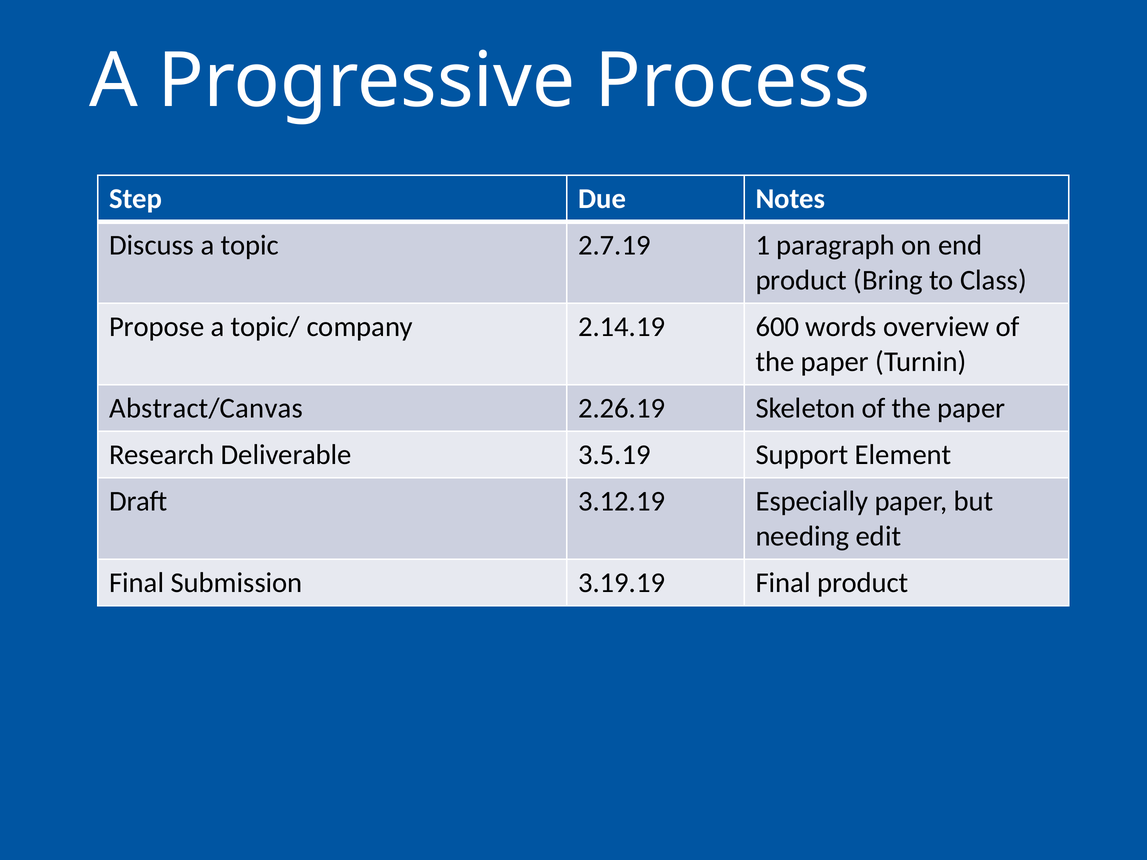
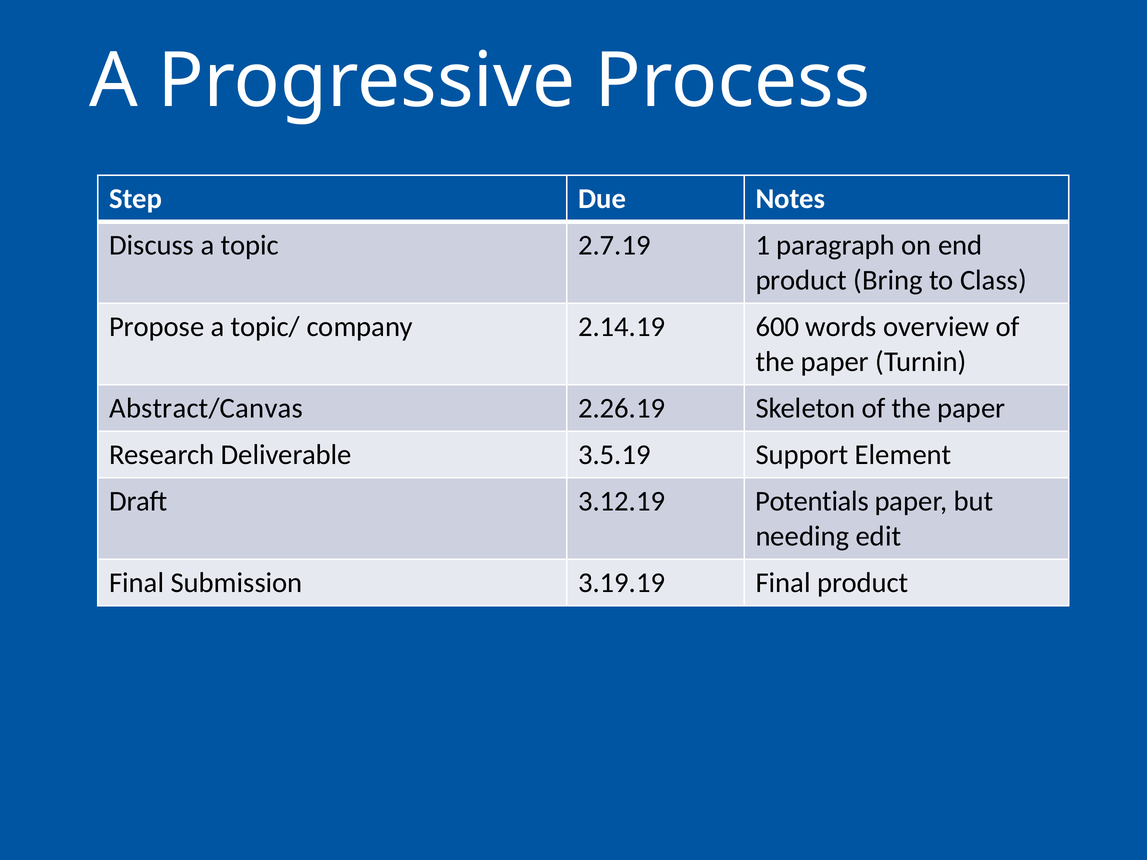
Especially: Especially -> Potentials
